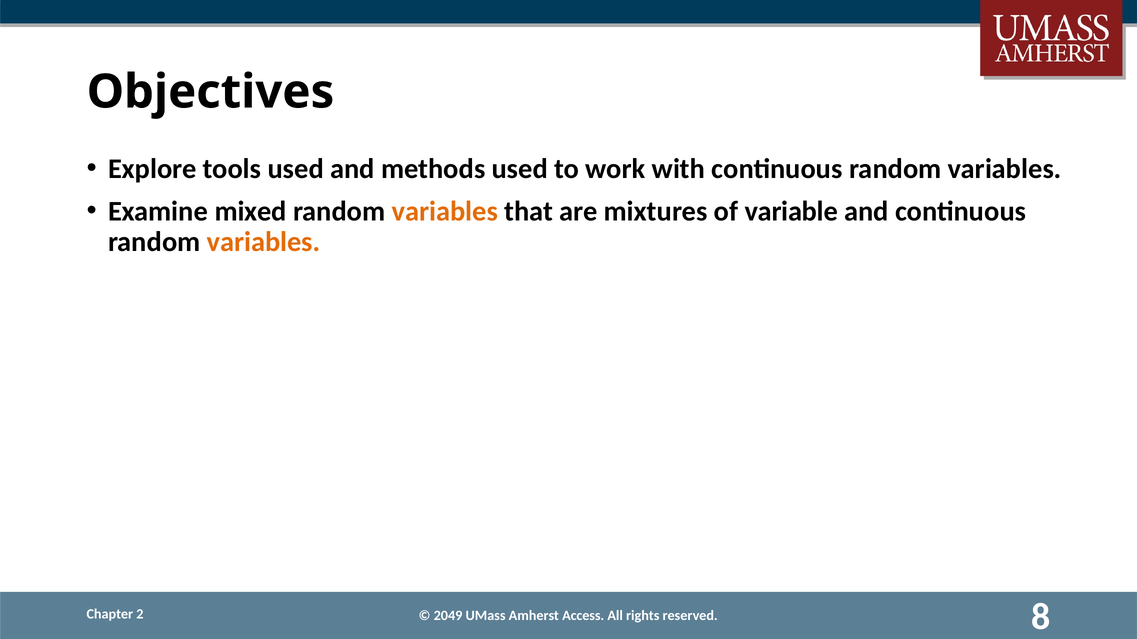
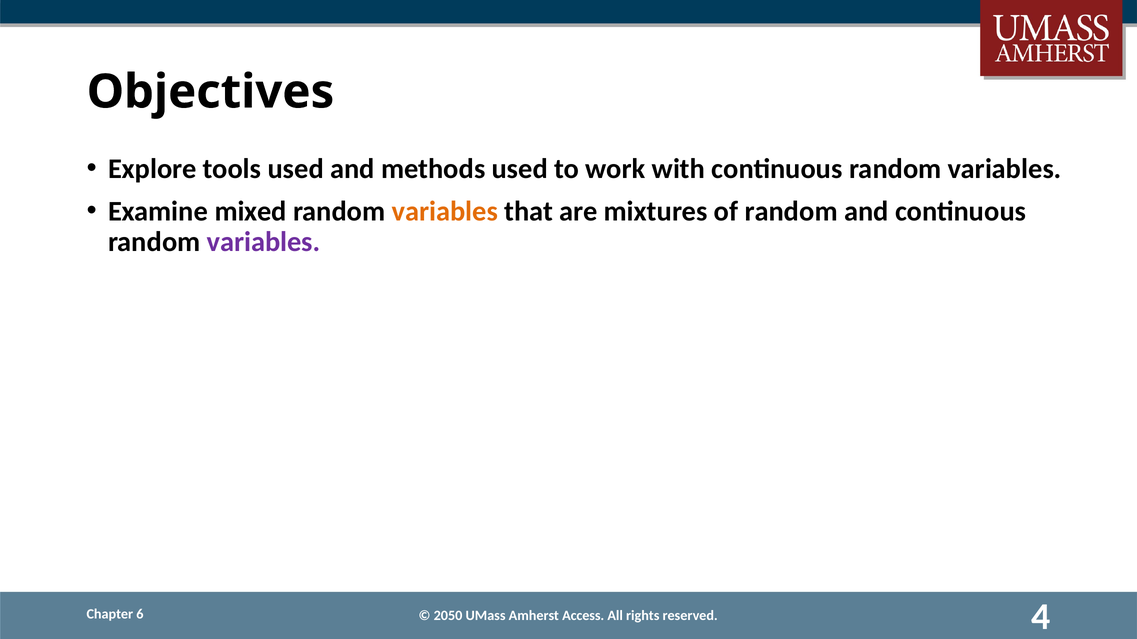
of variable: variable -> random
variables at (264, 242) colour: orange -> purple
2: 2 -> 6
2049: 2049 -> 2050
8: 8 -> 4
